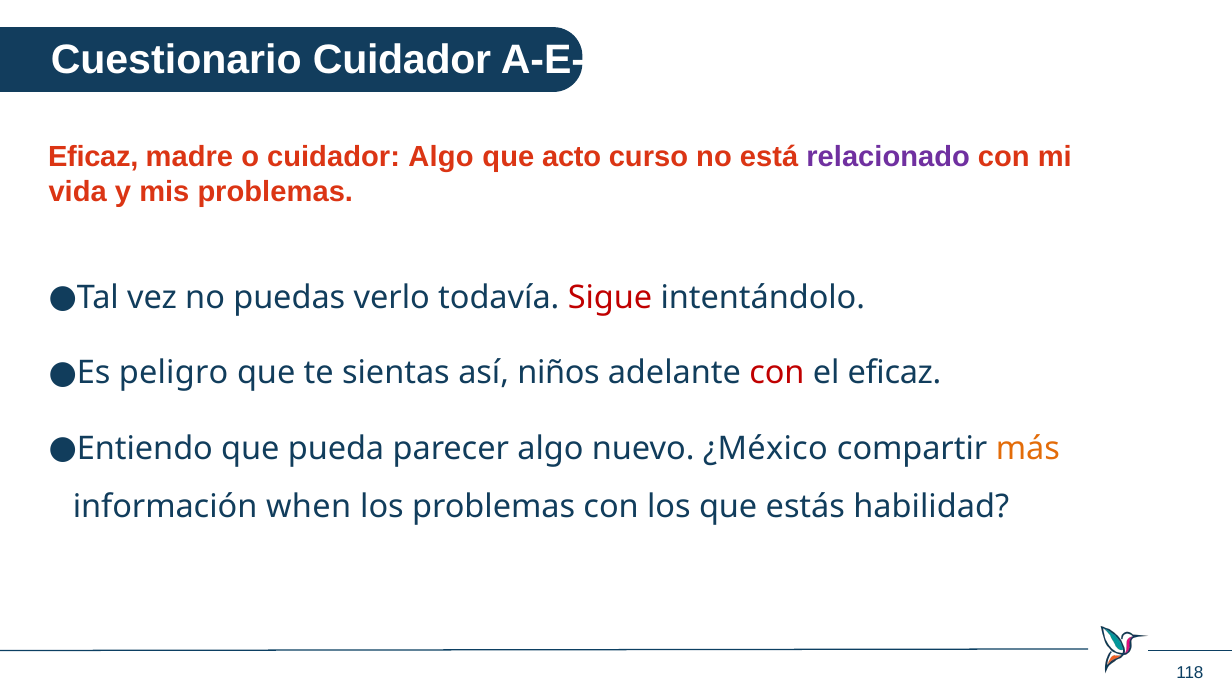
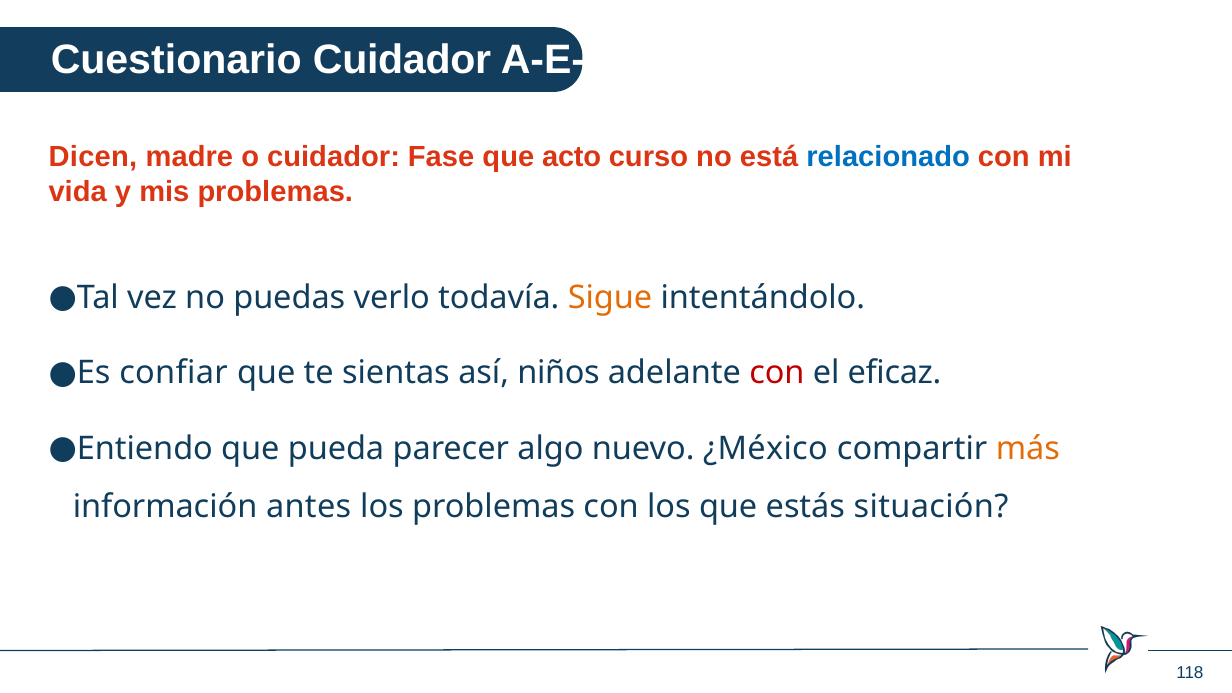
Eficaz at (93, 157): Eficaz -> Dicen
cuidador Algo: Algo -> Fase
relacionado colour: purple -> blue
Sigue colour: red -> orange
peligro: peligro -> confiar
when: when -> antes
habilidad: habilidad -> situación
